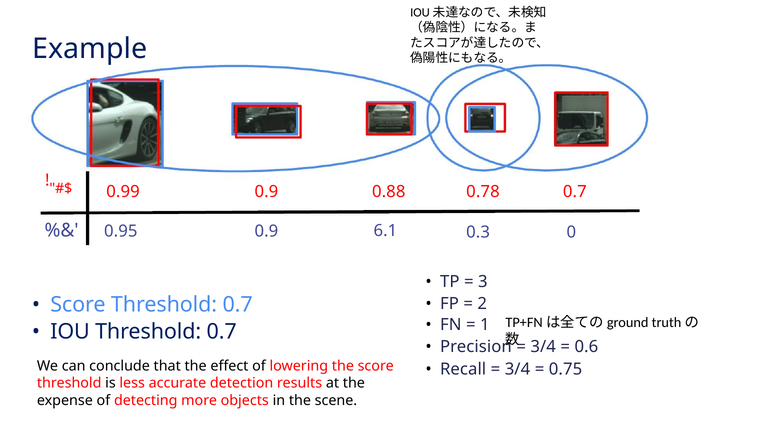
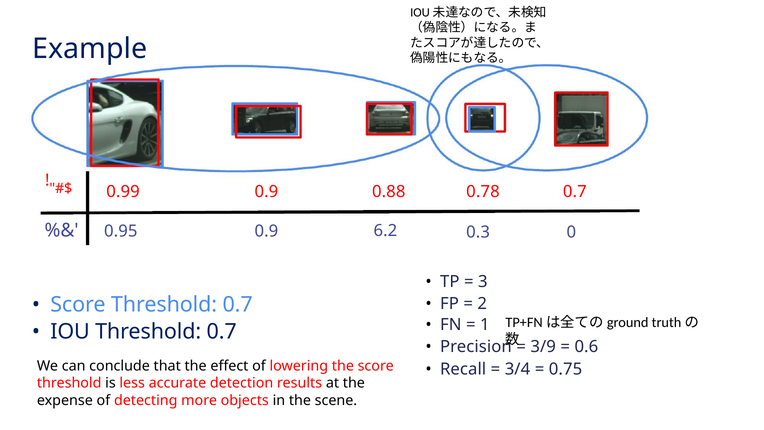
6.1: 6.1 -> 6.2
3/4 at (543, 347): 3/4 -> 3/9
